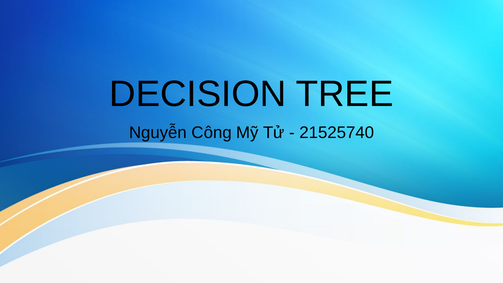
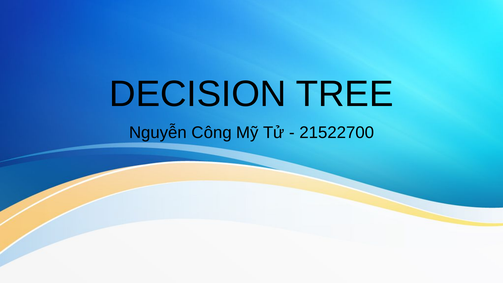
21525740: 21525740 -> 21522700
